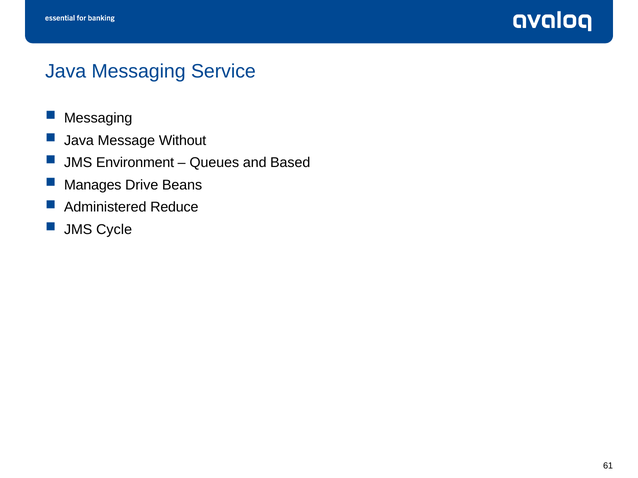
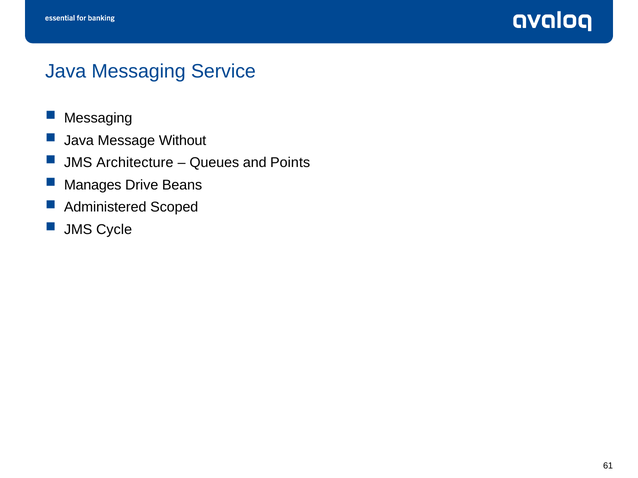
Environment: Environment -> Architecture
Based: Based -> Points
Reduce: Reduce -> Scoped
